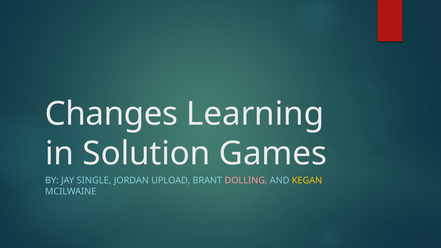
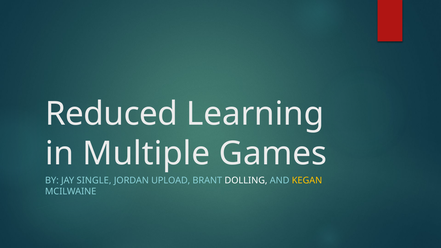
Changes: Changes -> Reduced
Solution: Solution -> Multiple
DOLLING colour: pink -> white
